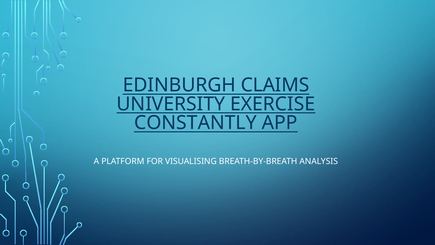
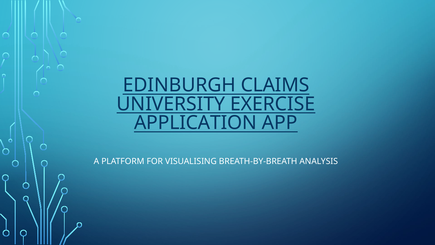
CONSTANTLY: CONSTANTLY -> APPLICATION
